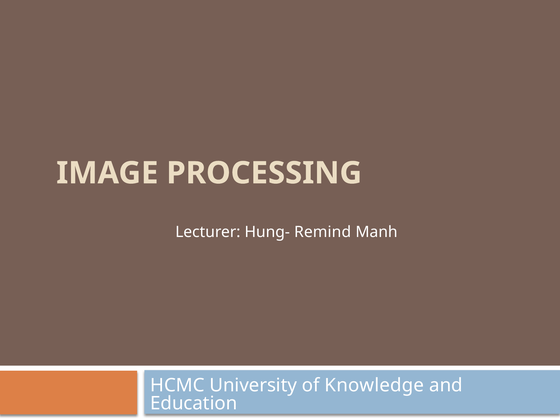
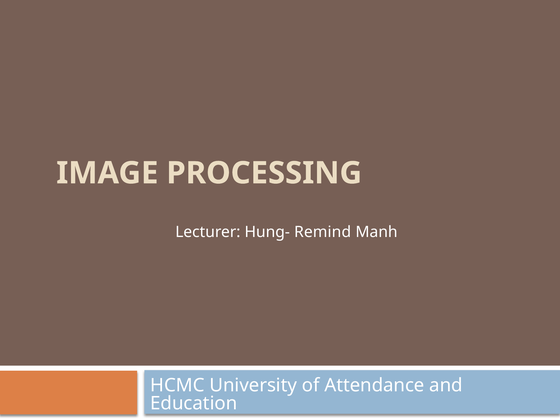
Knowledge: Knowledge -> Attendance
